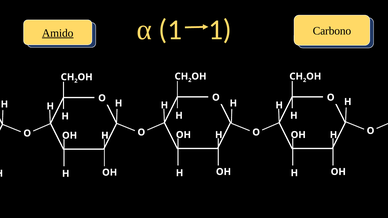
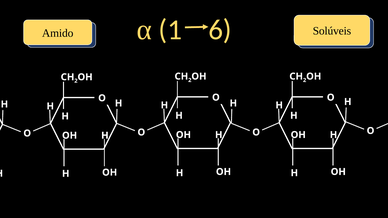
1 1: 1 -> 6
Carbono: Carbono -> Solúveis
Amido underline: present -> none
